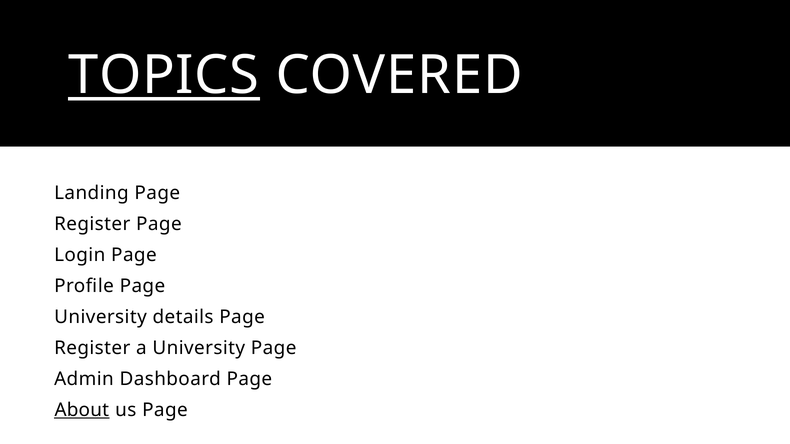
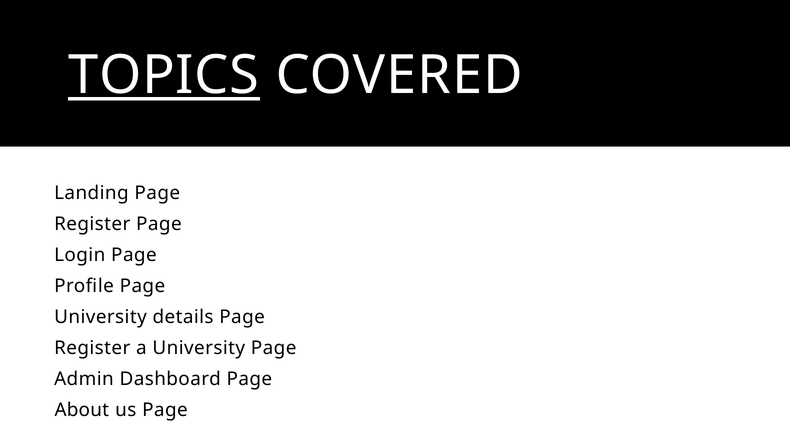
About underline: present -> none
